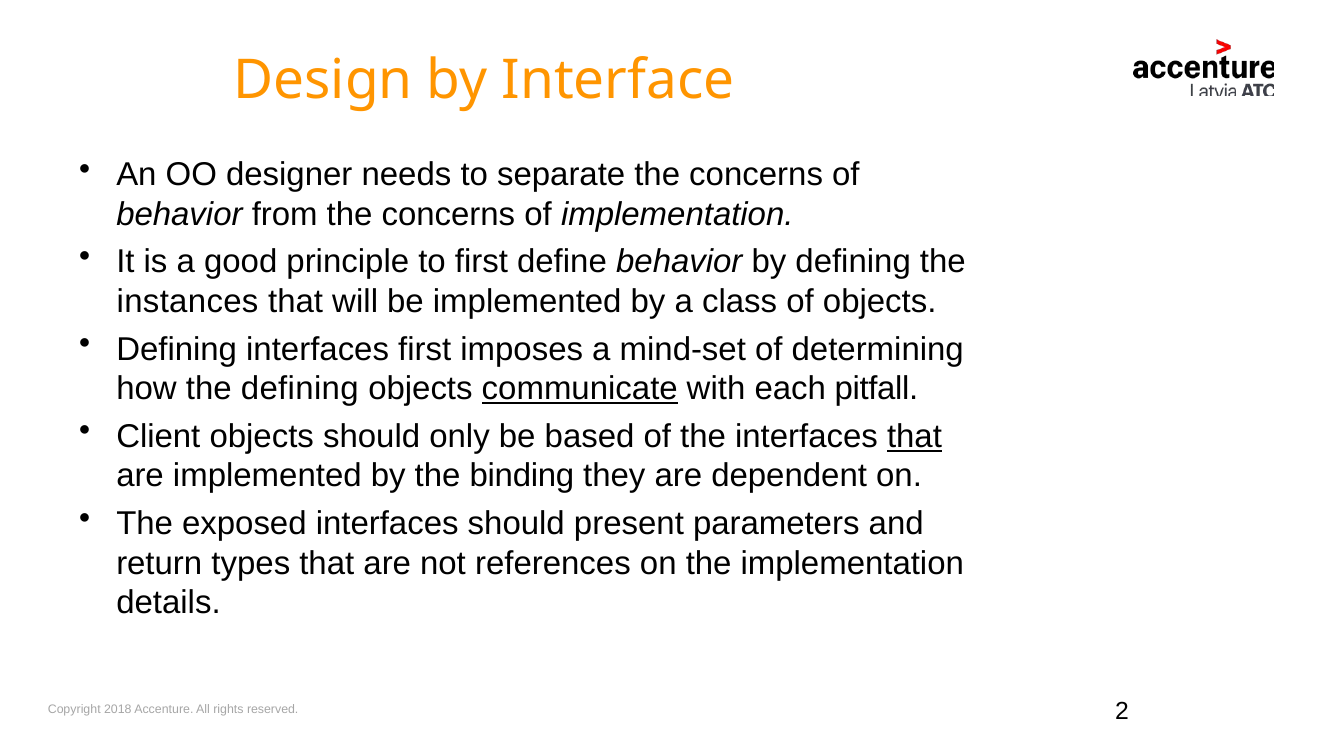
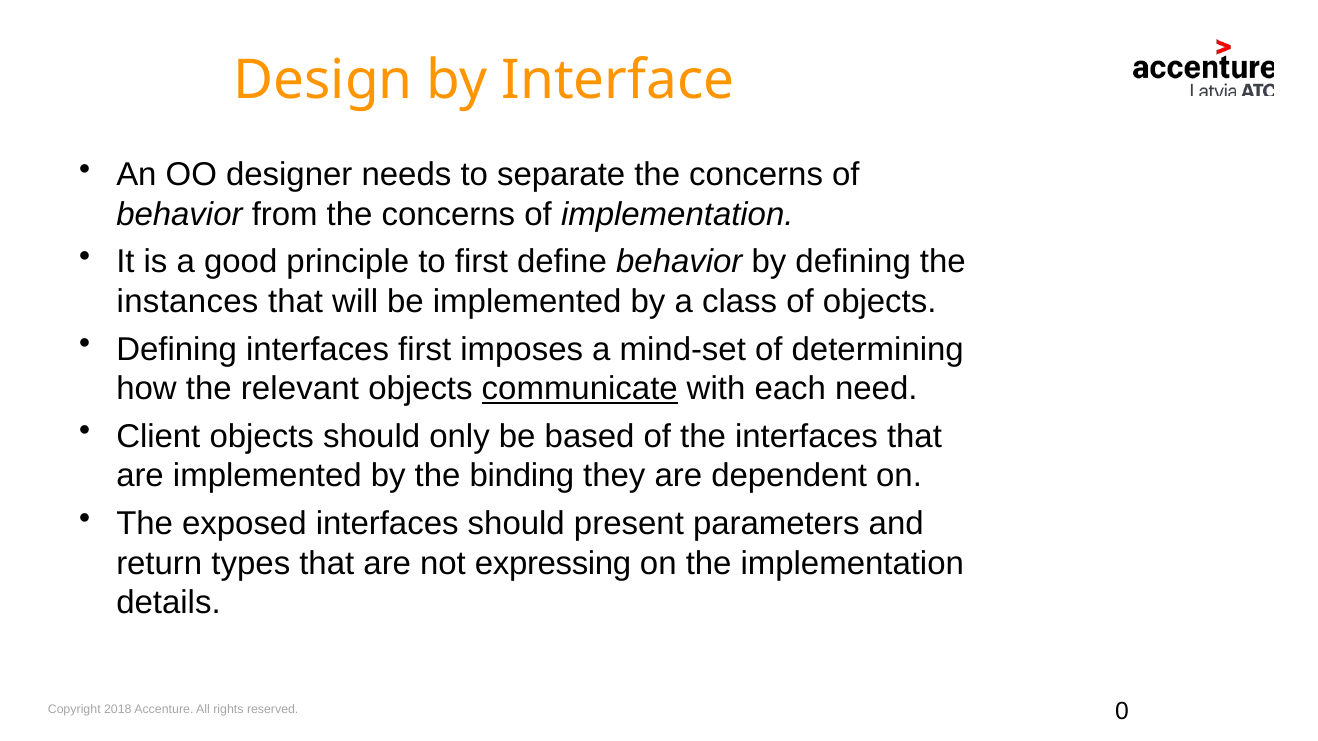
the defining: defining -> relevant
pitfall: pitfall -> need
that at (914, 437) underline: present -> none
references: references -> expressing
2: 2 -> 0
